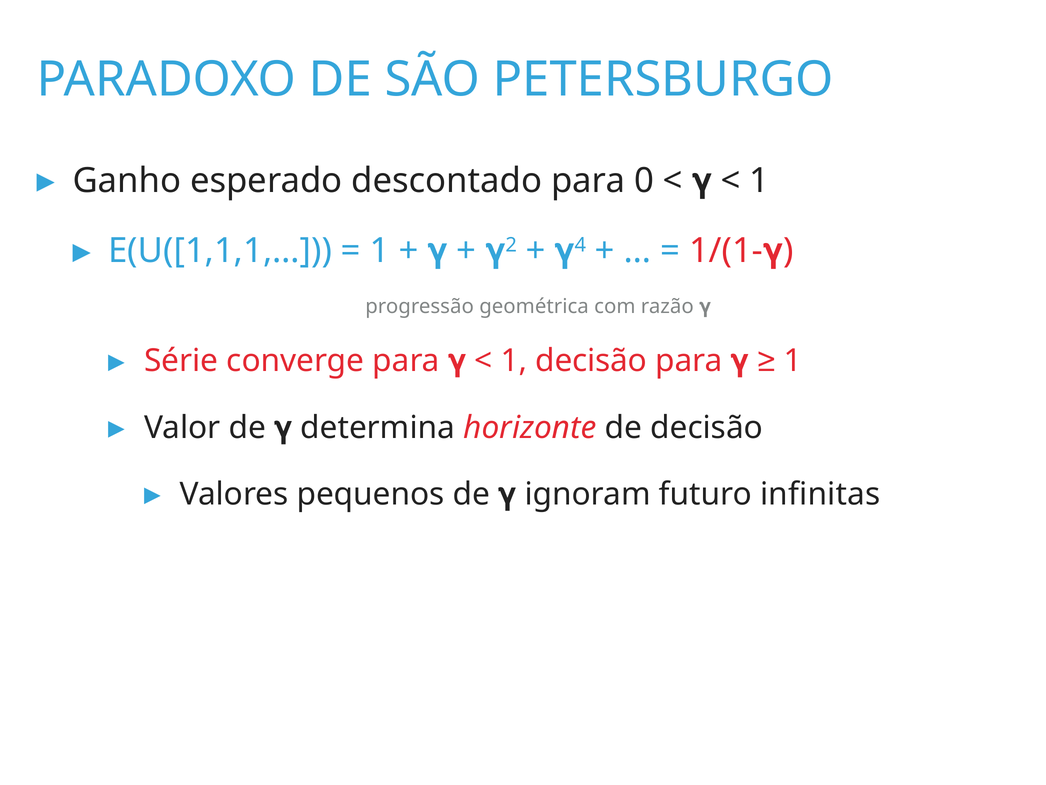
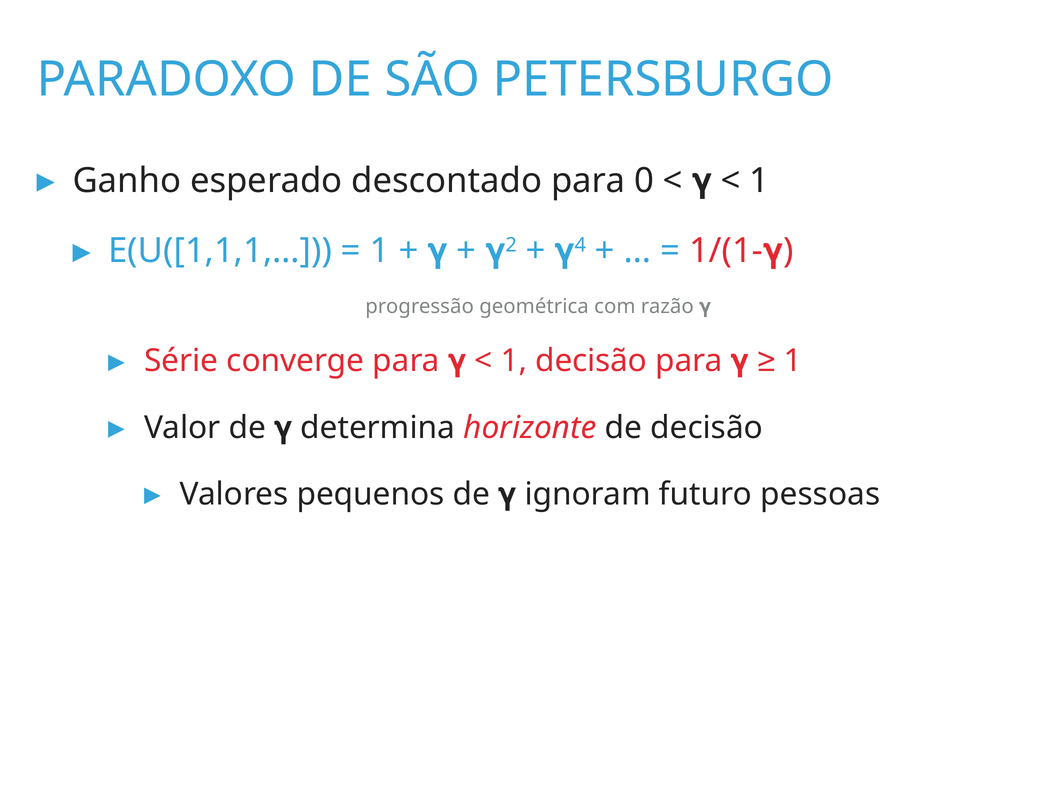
infinitas: infinitas -> pessoas
